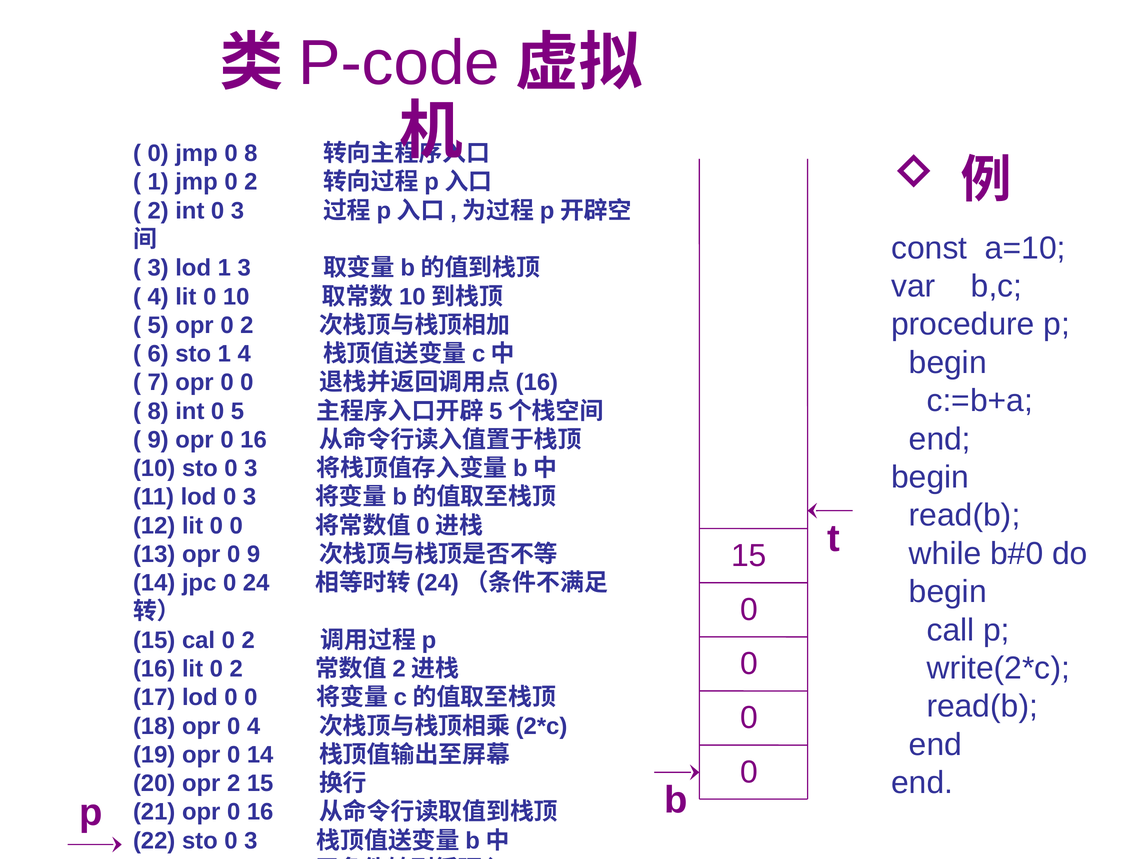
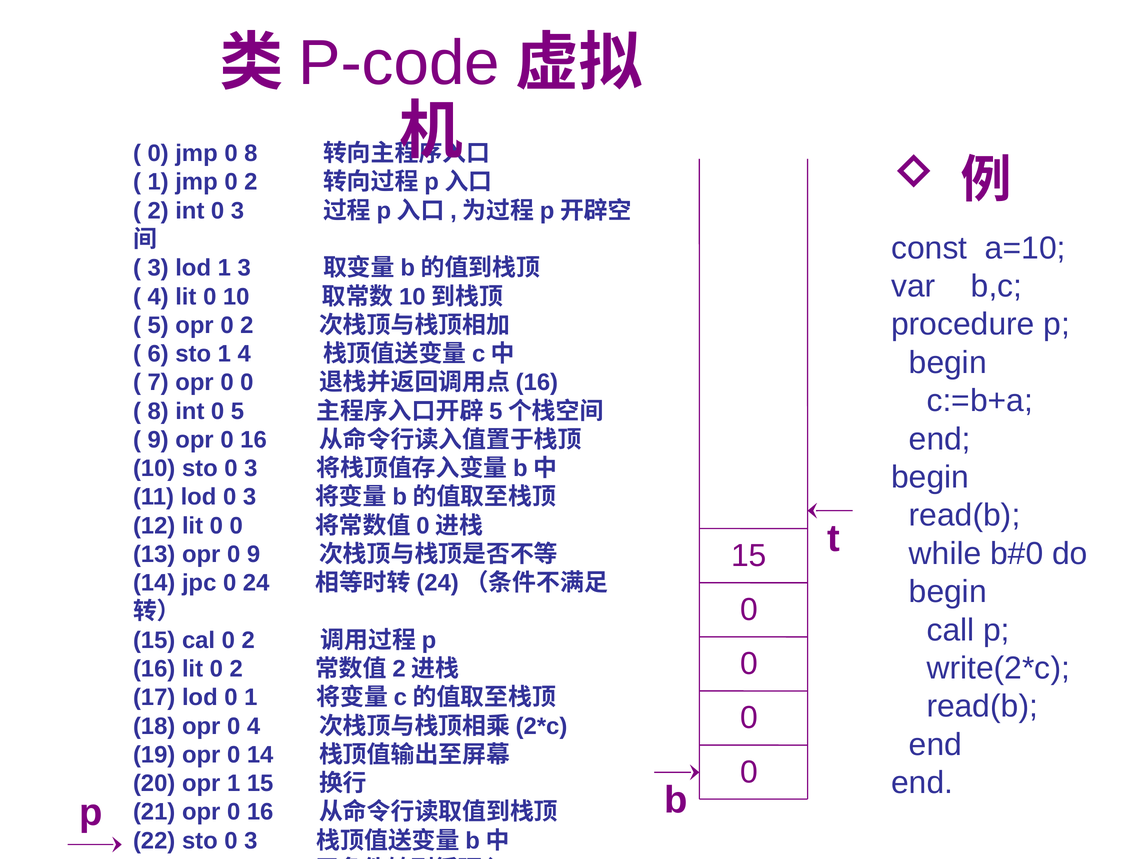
lod 0 0: 0 -> 1
opr 2: 2 -> 1
